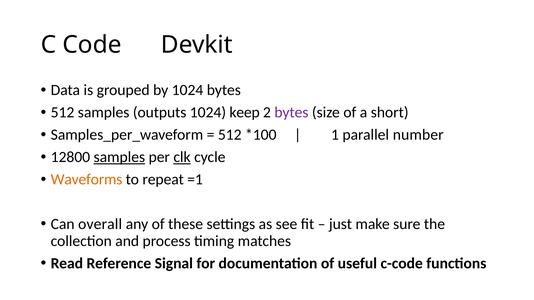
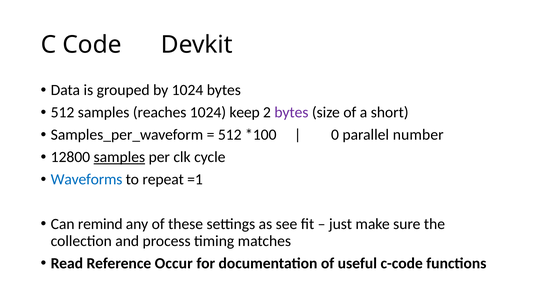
outputs: outputs -> reaches
1: 1 -> 0
clk underline: present -> none
Waveforms colour: orange -> blue
overall: overall -> remind
Signal: Signal -> Occur
